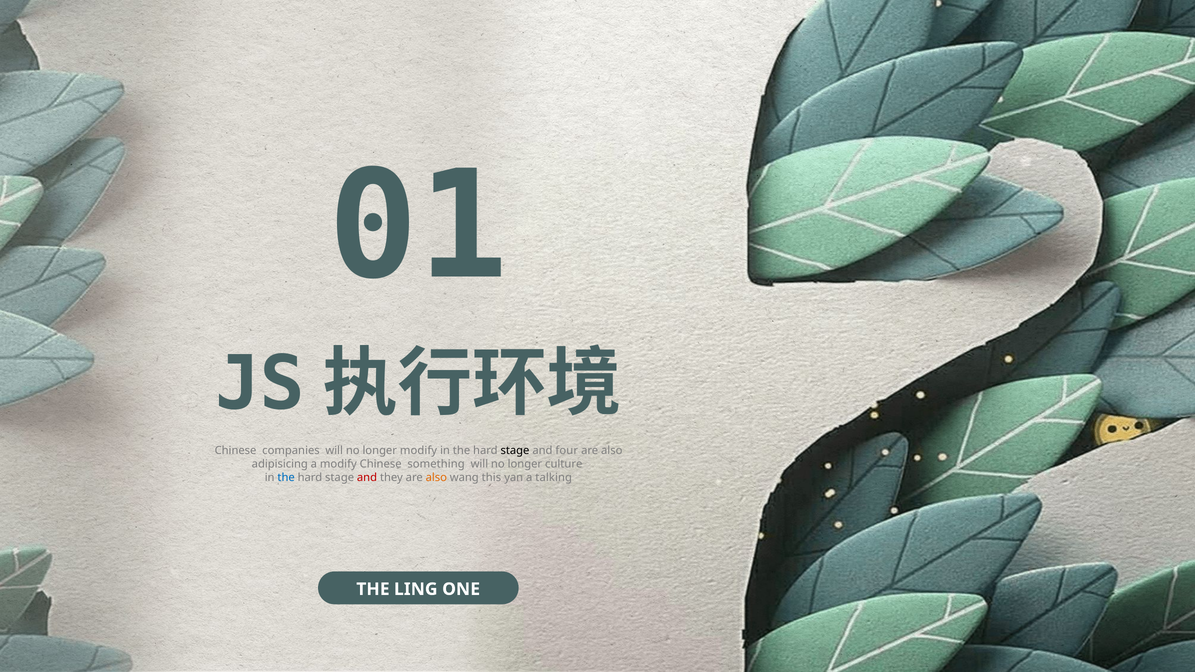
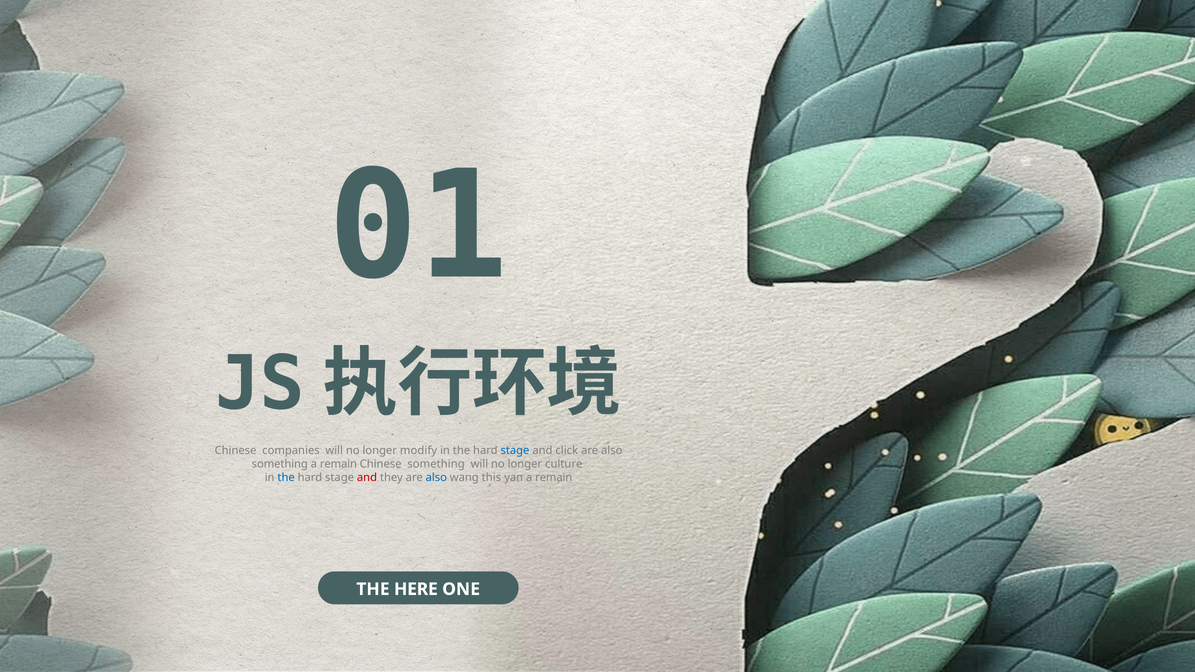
stage at (515, 451) colour: black -> blue
four: four -> click
adipisicing at (280, 464): adipisicing -> something
modify at (338, 464): modify -> remain
also at (436, 478) colour: orange -> blue
yan a talking: talking -> remain
LING: LING -> HERE
